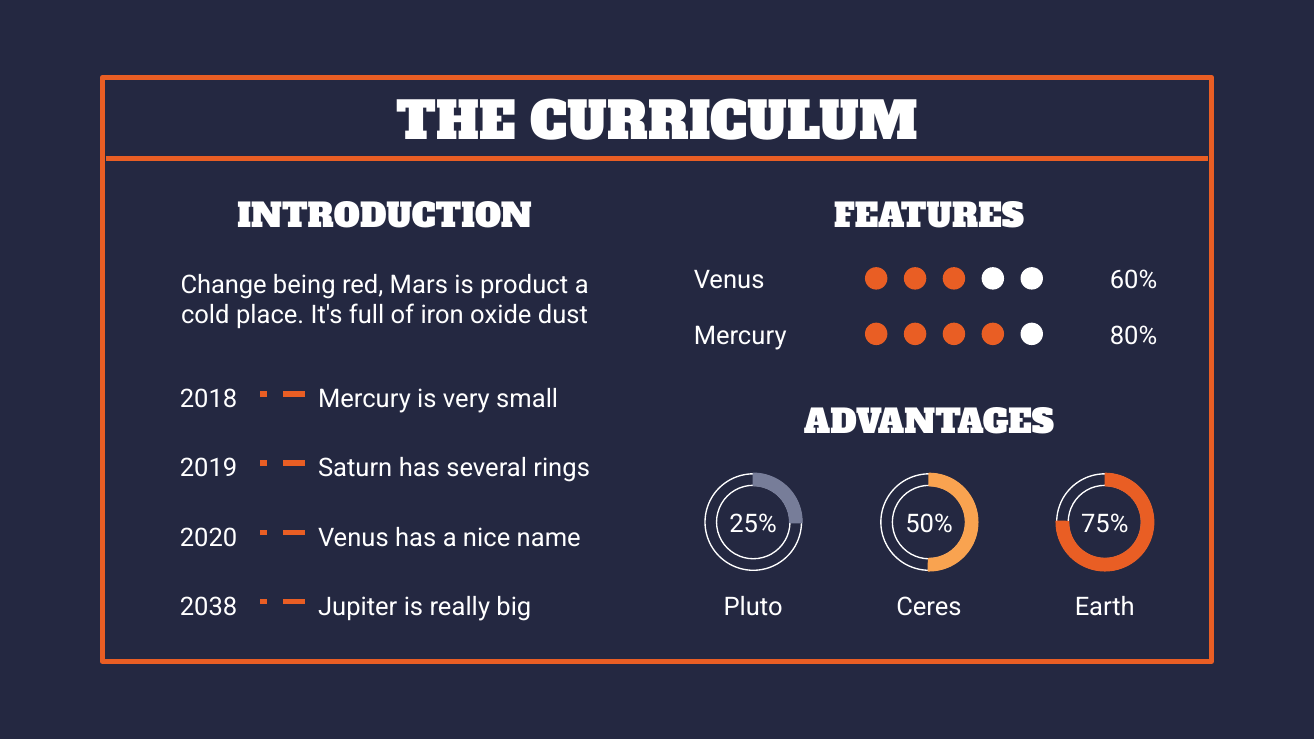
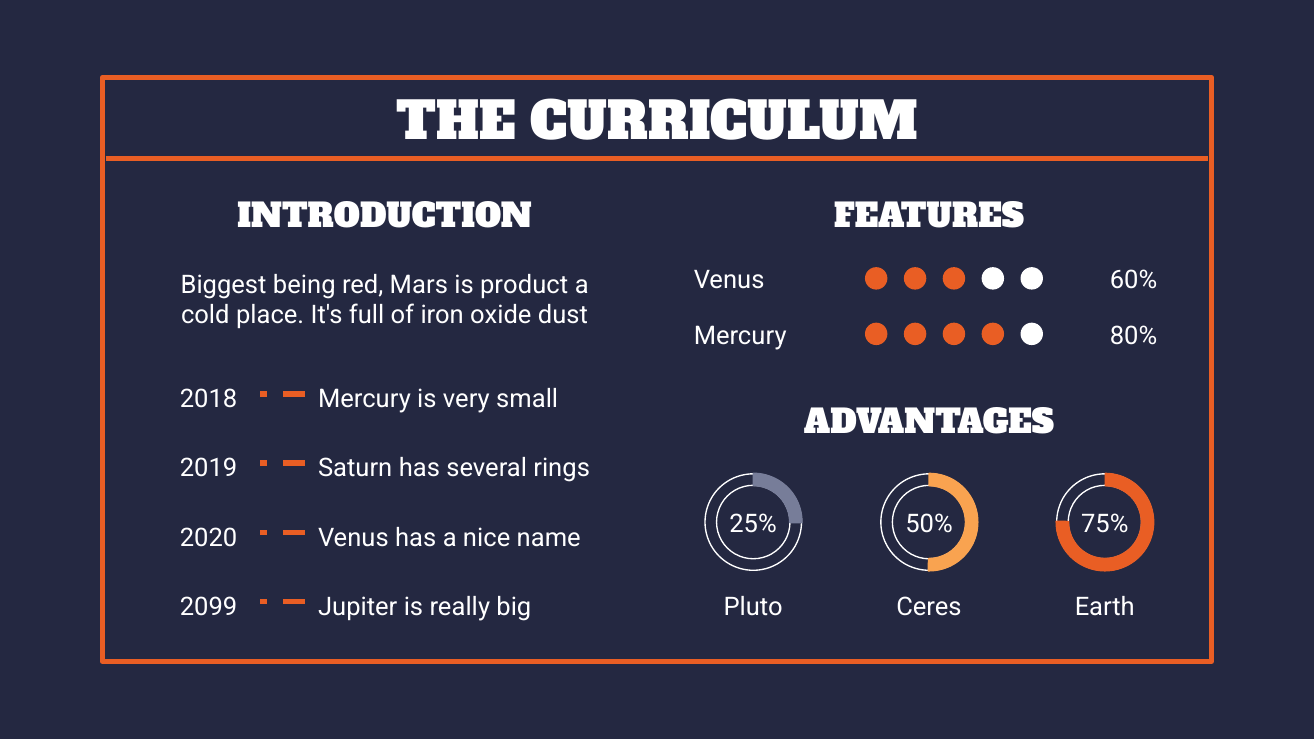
Change: Change -> Biggest
2038: 2038 -> 2099
